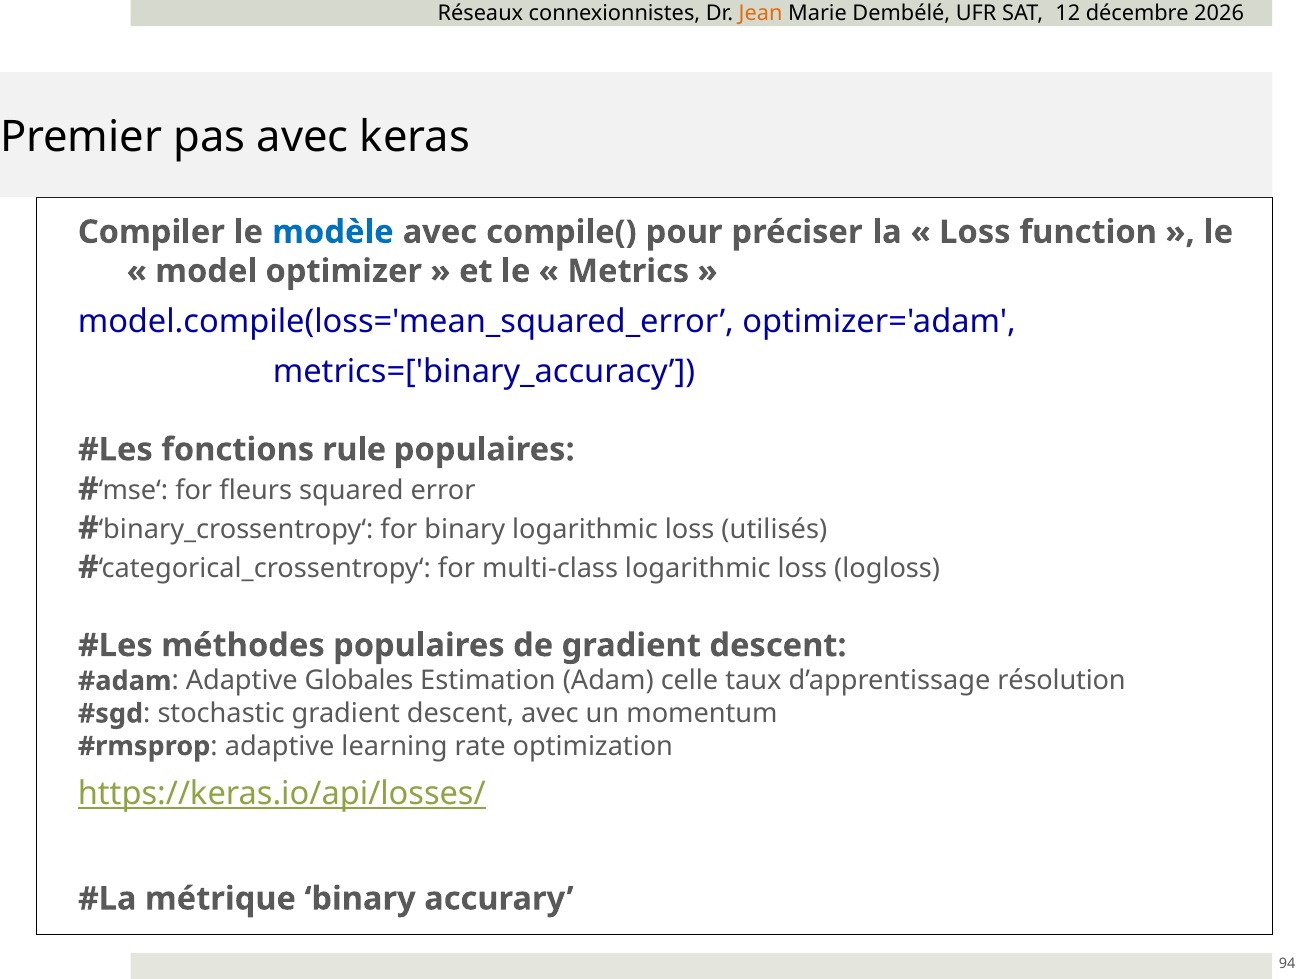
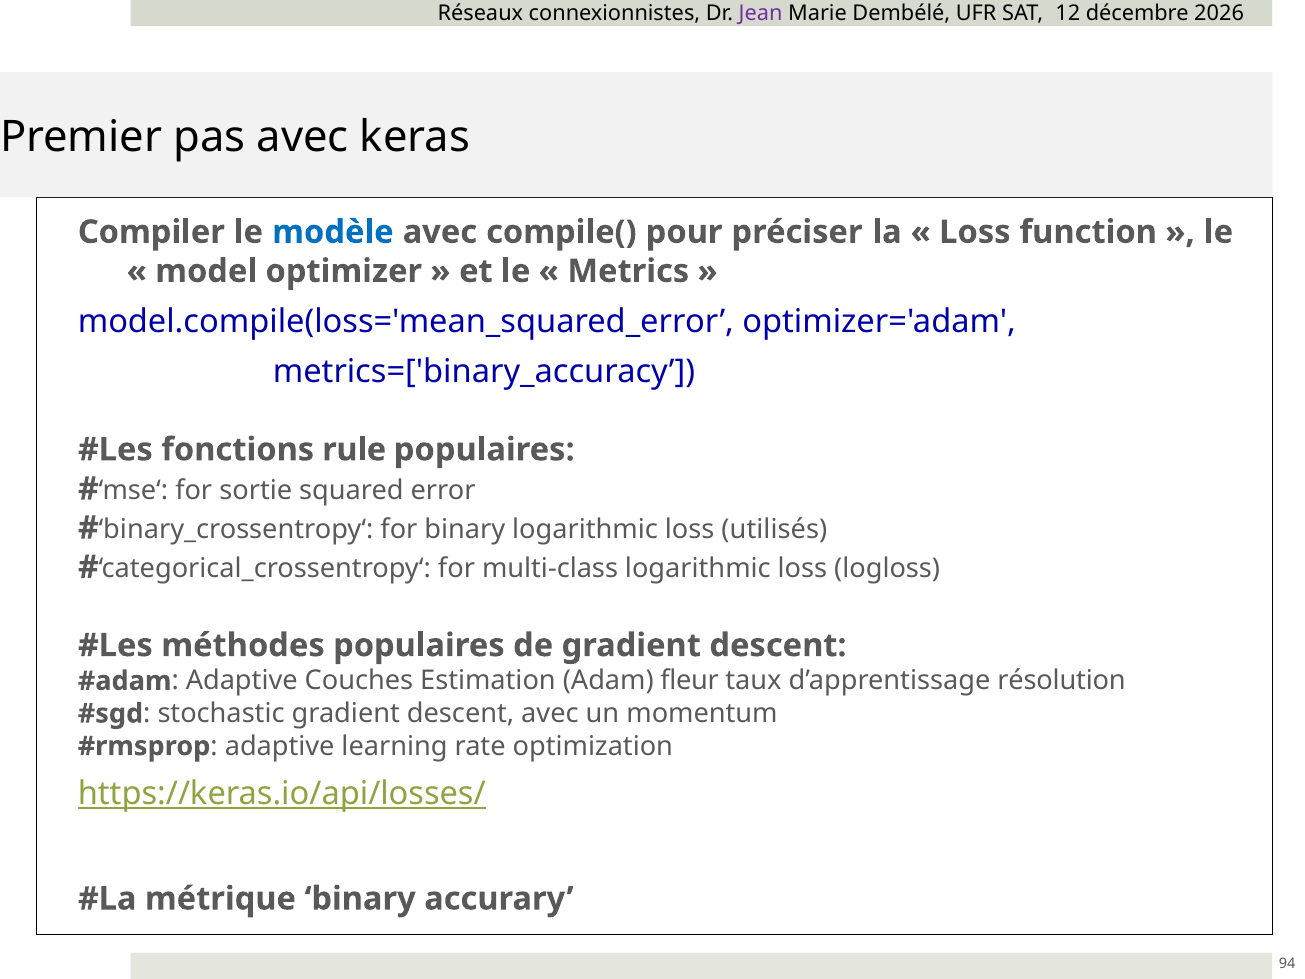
Jean colour: orange -> purple
fleurs: fleurs -> sortie
Globales: Globales -> Couches
celle: celle -> fleur
